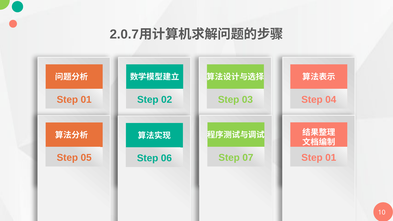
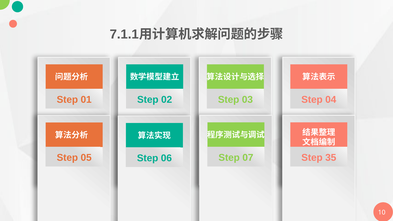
2.0.7: 2.0.7 -> 7.1.1
01 at (331, 158): 01 -> 35
